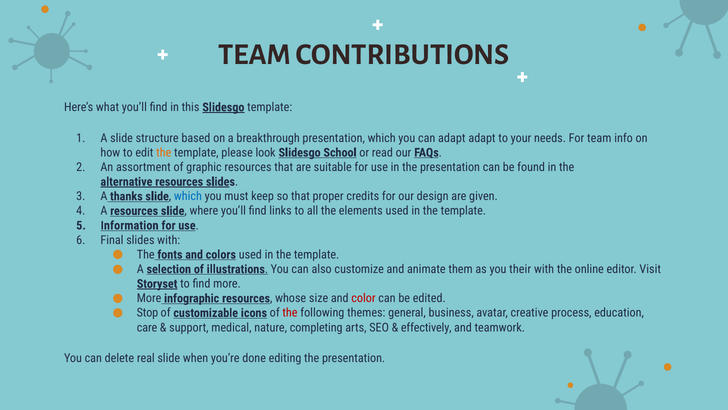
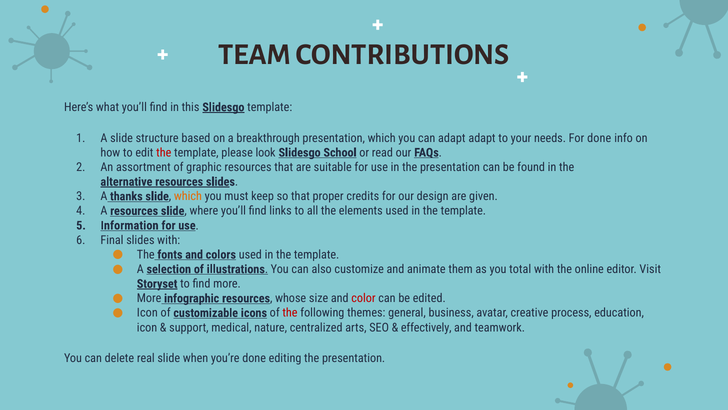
For team: team -> done
the at (164, 152) colour: orange -> red
which at (188, 196) colour: blue -> orange
their: their -> total
Stop at (147, 313): Stop -> Icon
care at (147, 327): care -> icon
completing: completing -> centralized
